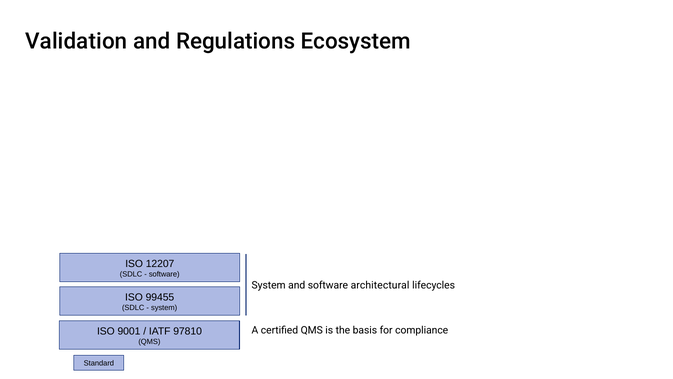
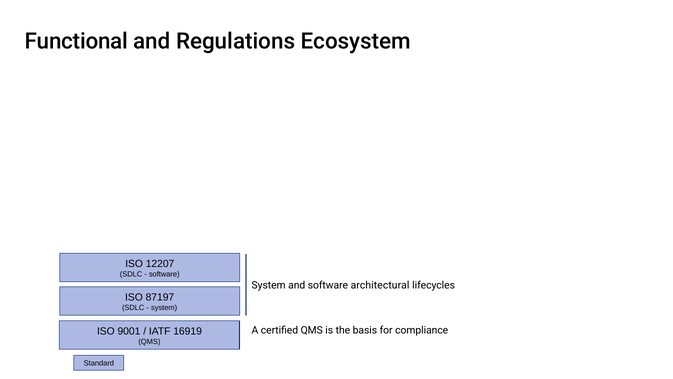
Validation: Validation -> Functional
99455: 99455 -> 87197
97810: 97810 -> 16919
